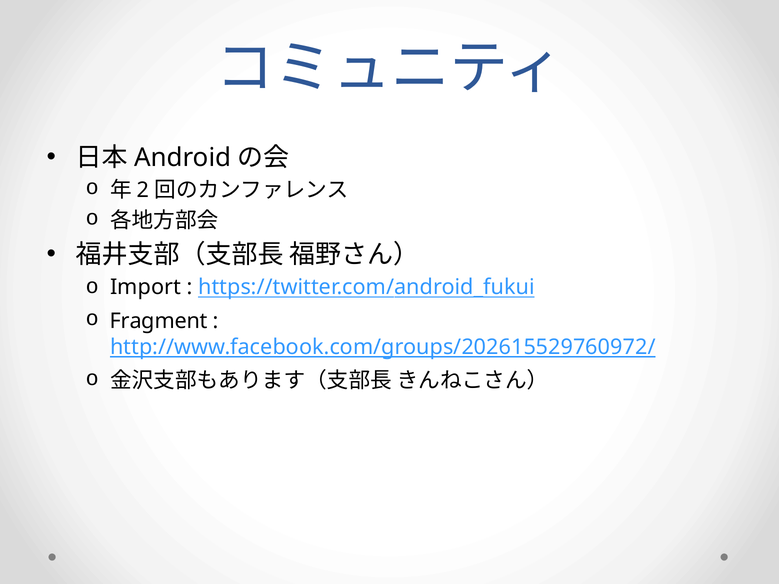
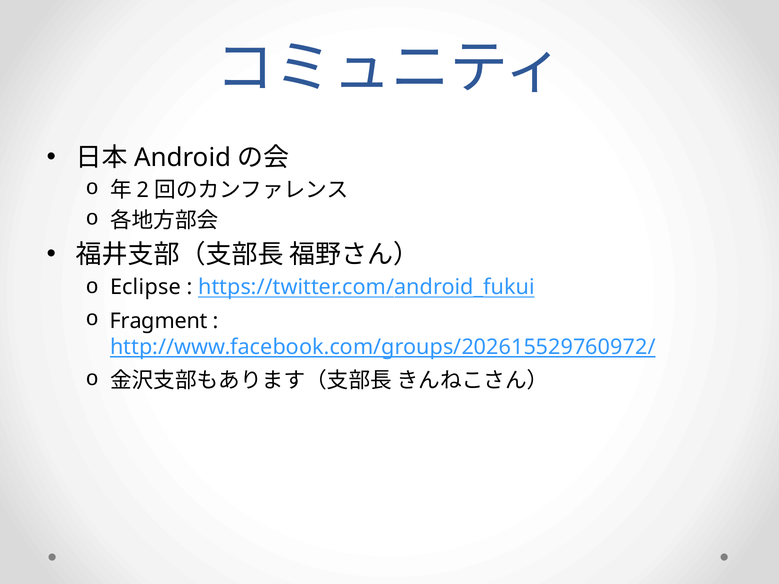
Import: Import -> Eclipse
